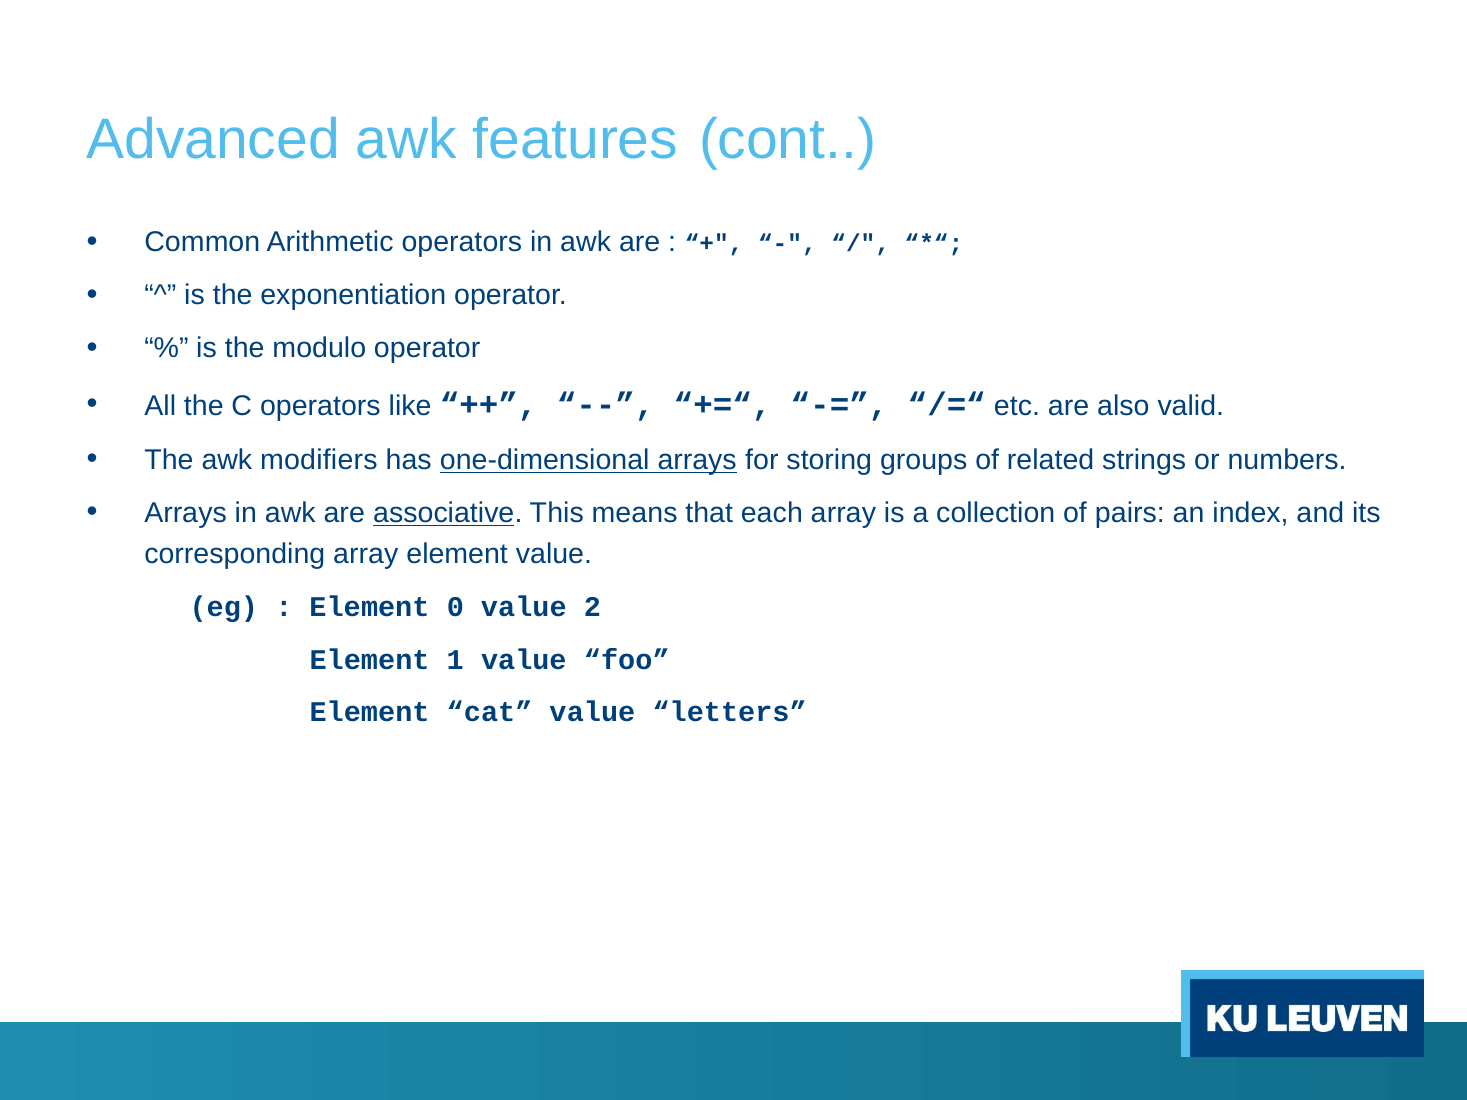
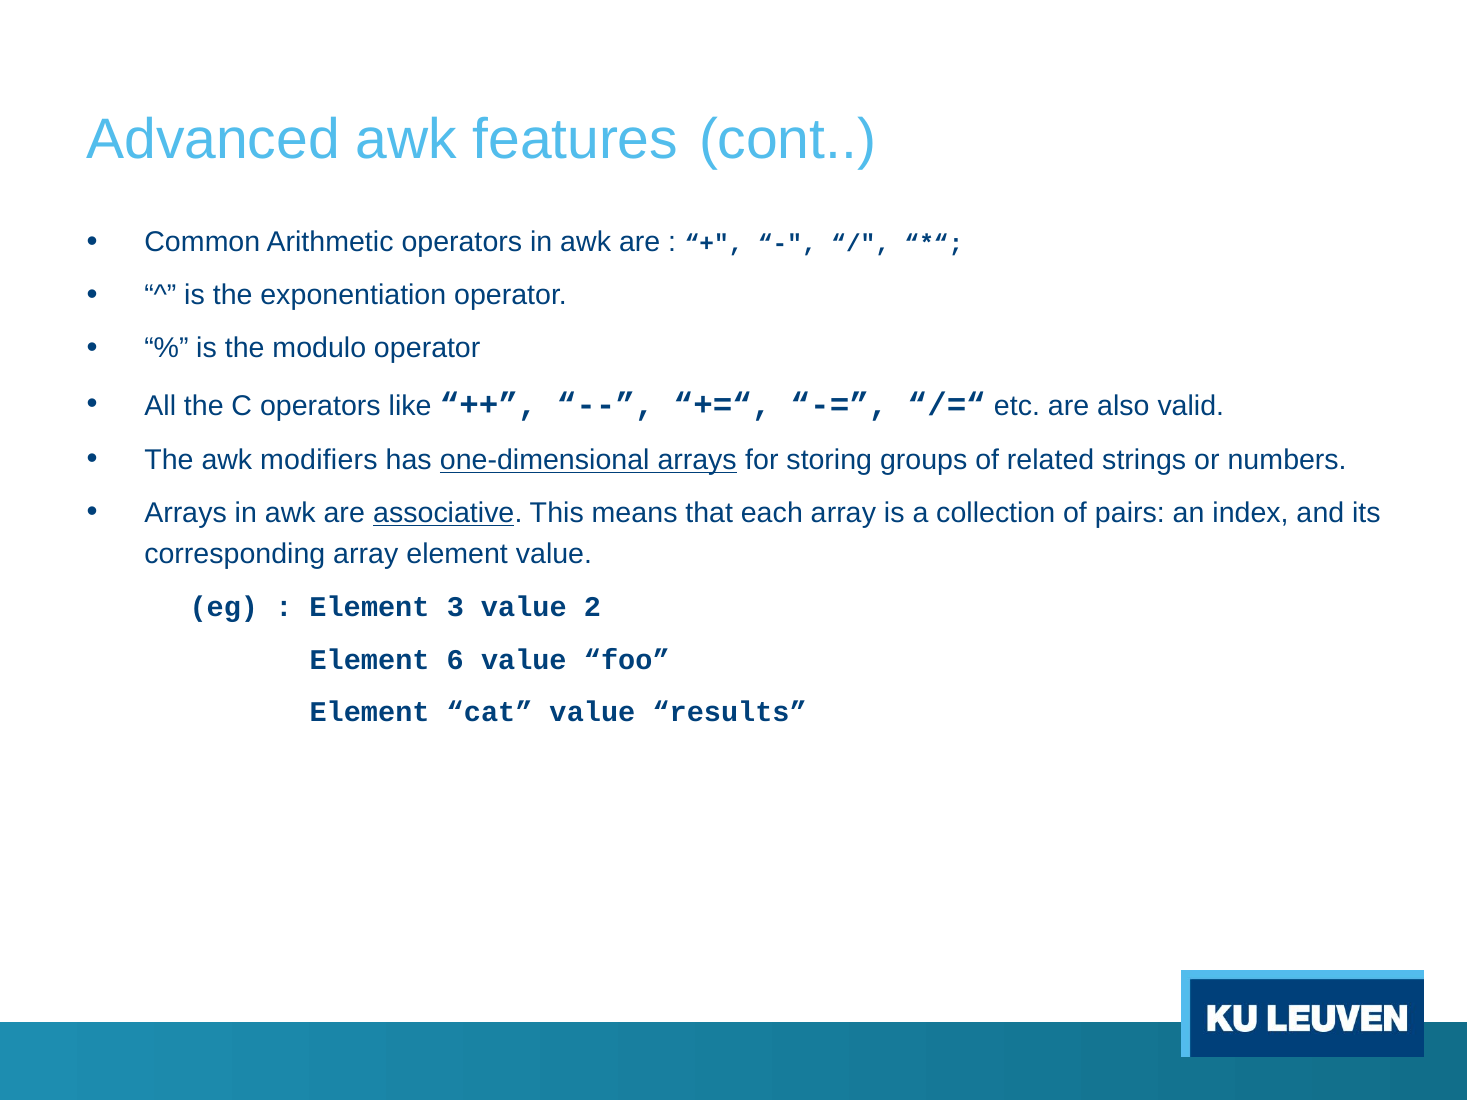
0: 0 -> 3
1: 1 -> 6
letters: letters -> results
